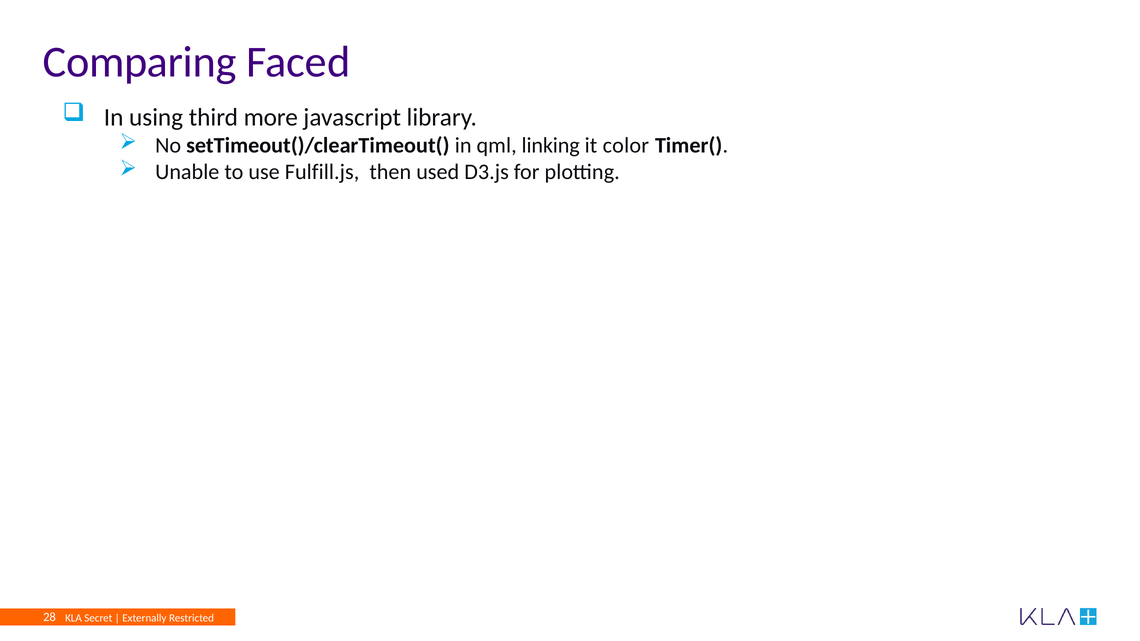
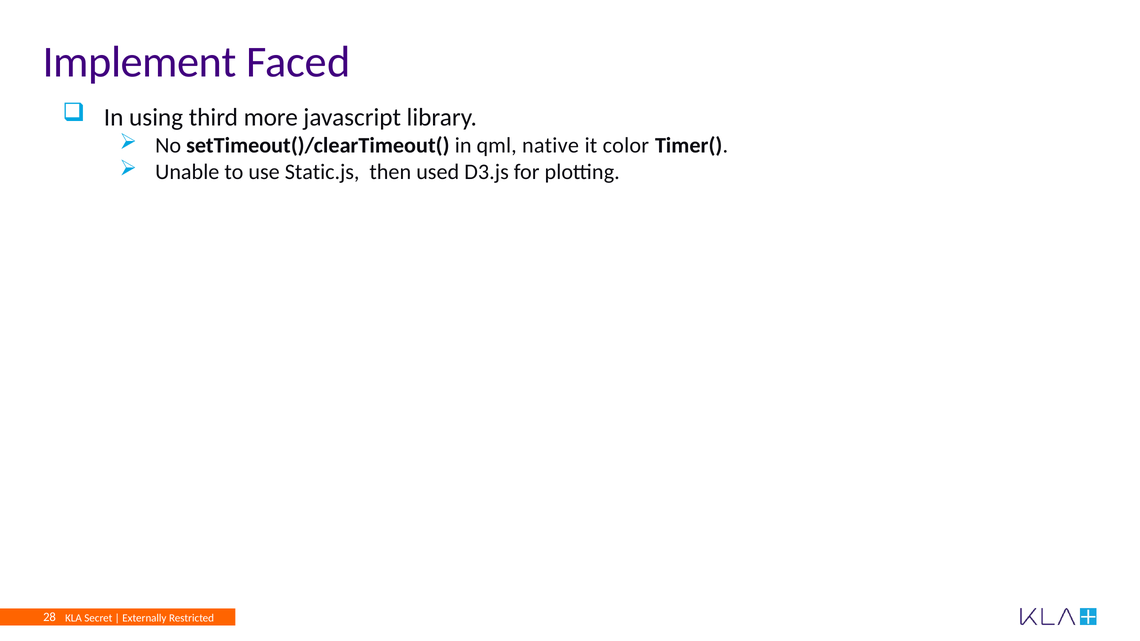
Comparing: Comparing -> Implement
linking: linking -> native
Fulfill.js: Fulfill.js -> Static.js
